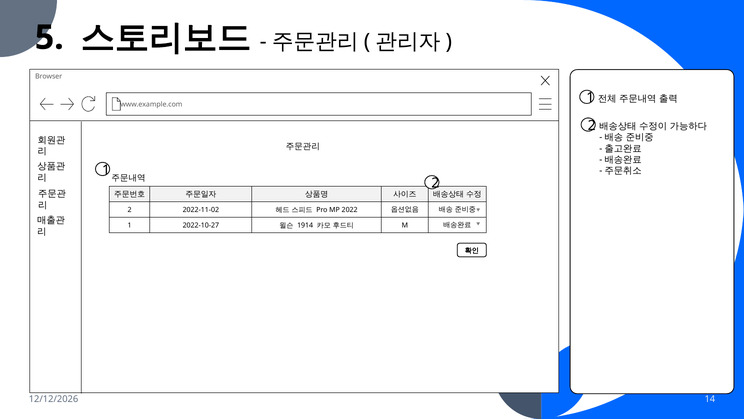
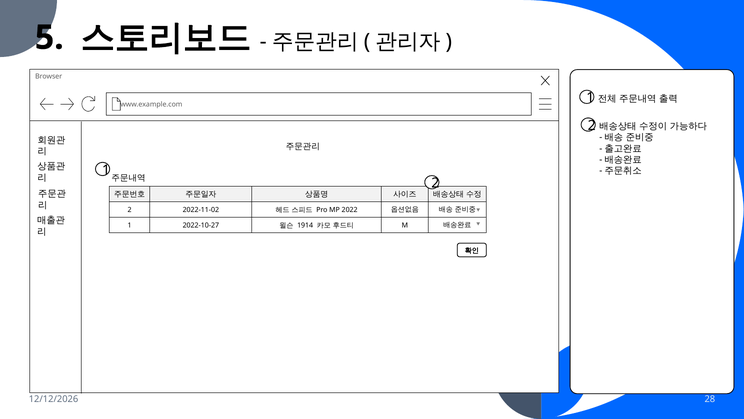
14: 14 -> 28
